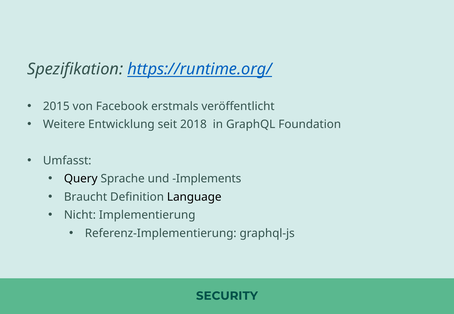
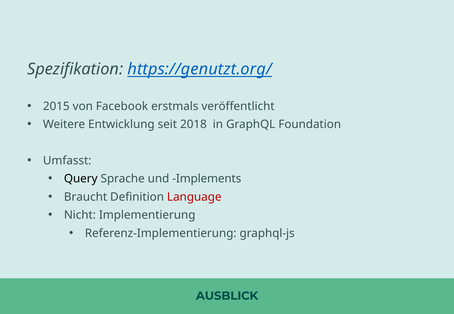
https://runtime.org/: https://runtime.org/ -> https://genutzt.org/
Language colour: black -> red
SECURITY: SECURITY -> AUSBLICK
